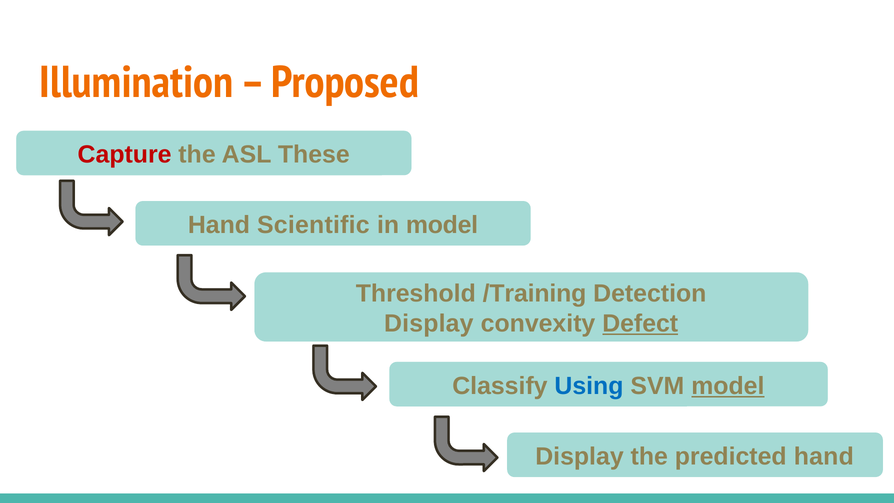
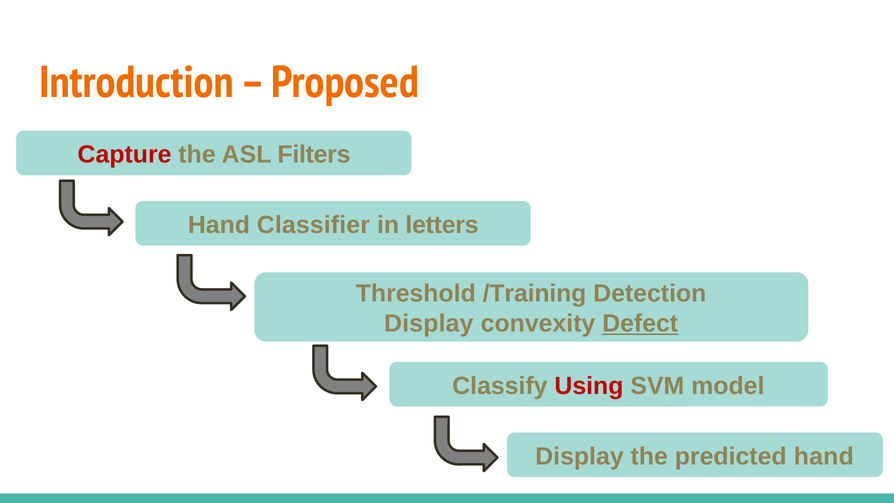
Illumination: Illumination -> Introduction
These: These -> Filters
Scientific: Scientific -> Classifier
in model: model -> letters
Using colour: blue -> red
model at (728, 386) underline: present -> none
